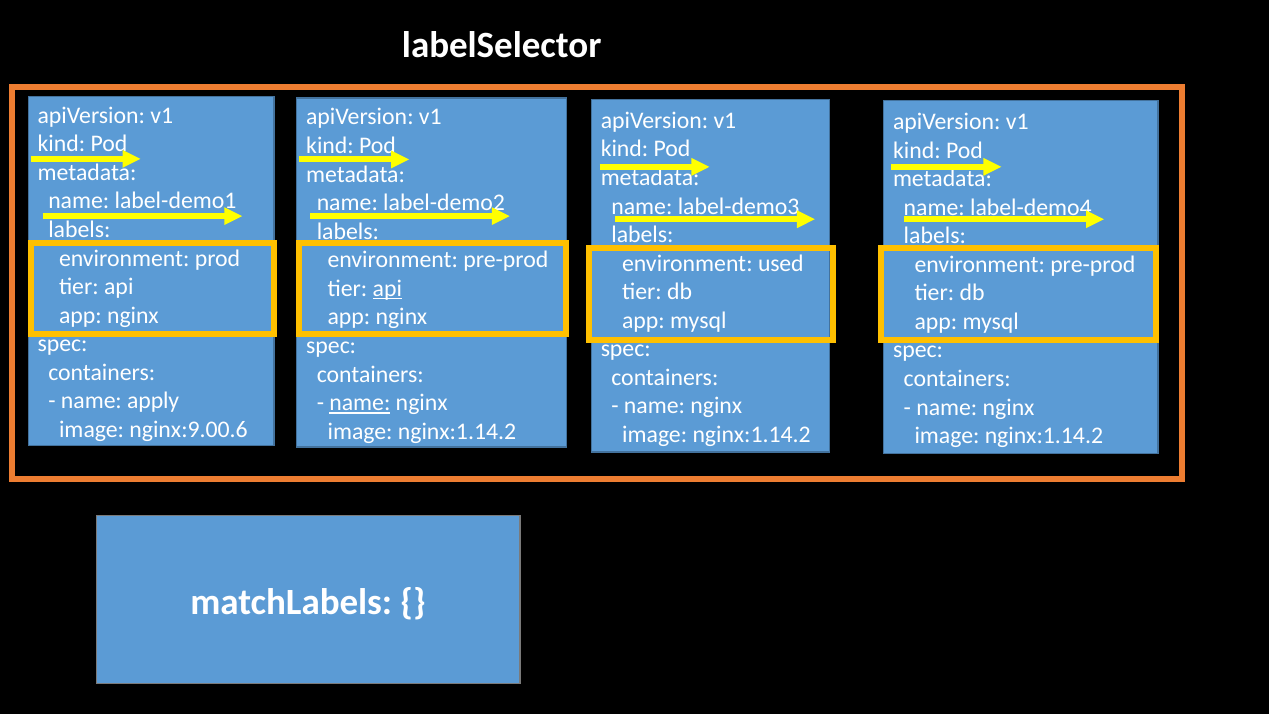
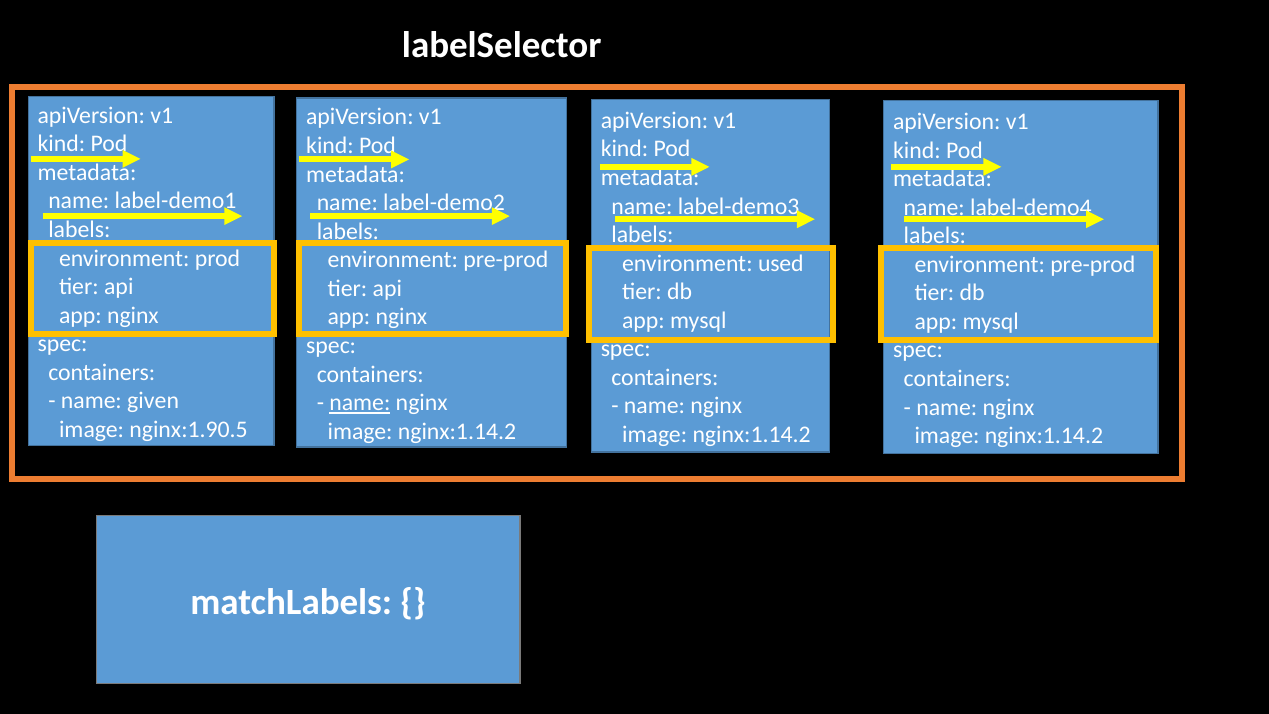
api at (387, 288) underline: present -> none
apply: apply -> given
nginx:9.00.6: nginx:9.00.6 -> nginx:1.90.5
